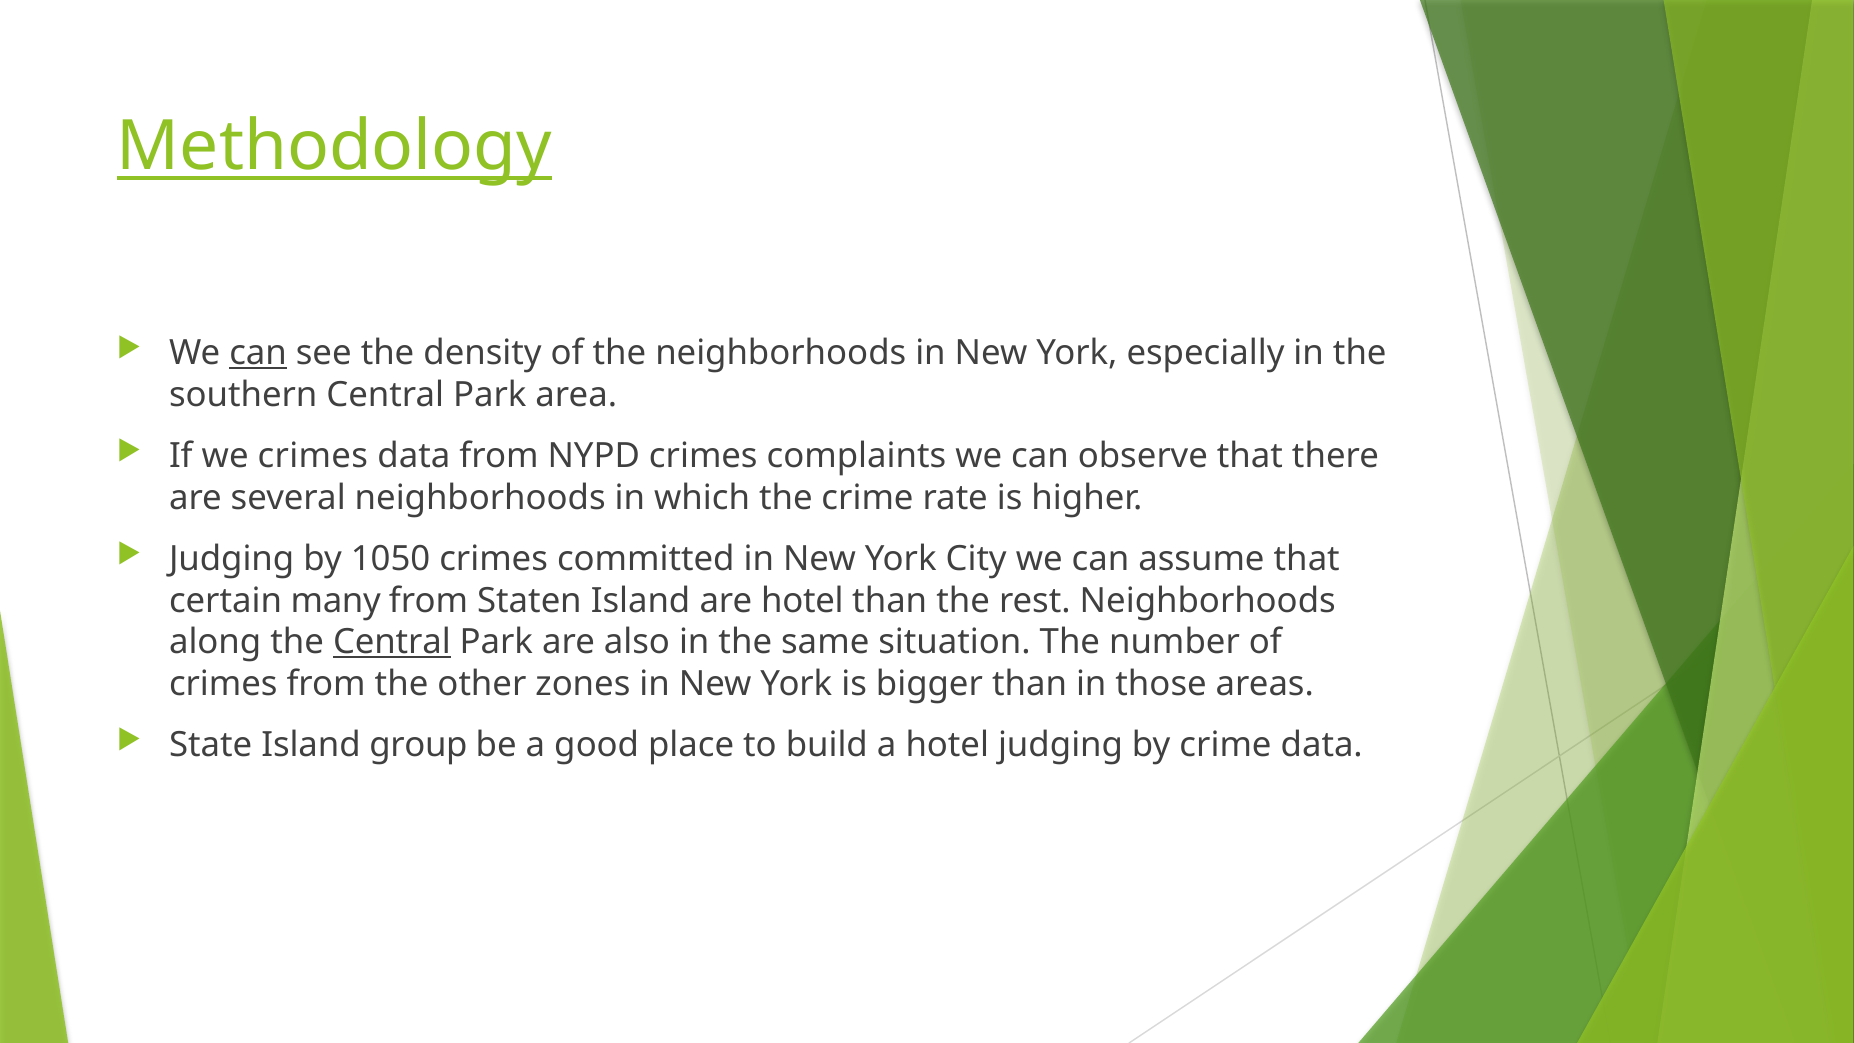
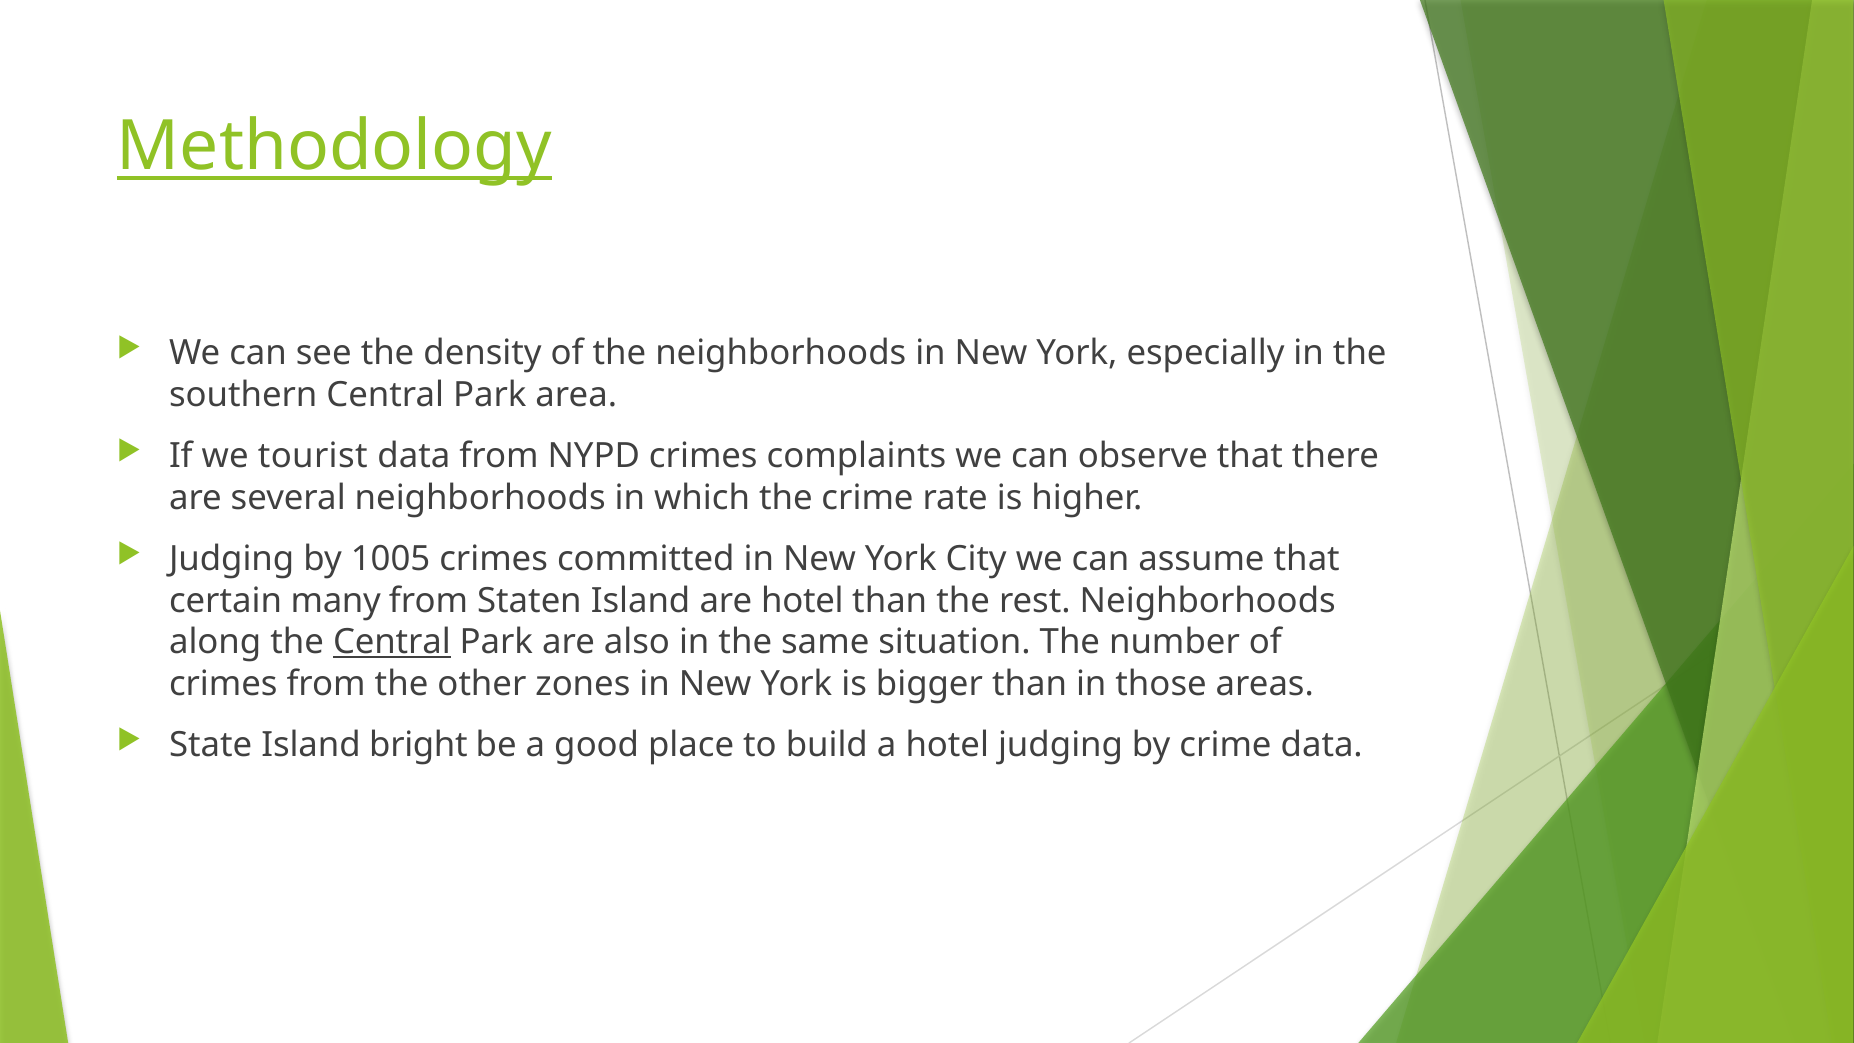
can at (258, 353) underline: present -> none
we crimes: crimes -> tourist
1050: 1050 -> 1005
group: group -> bright
